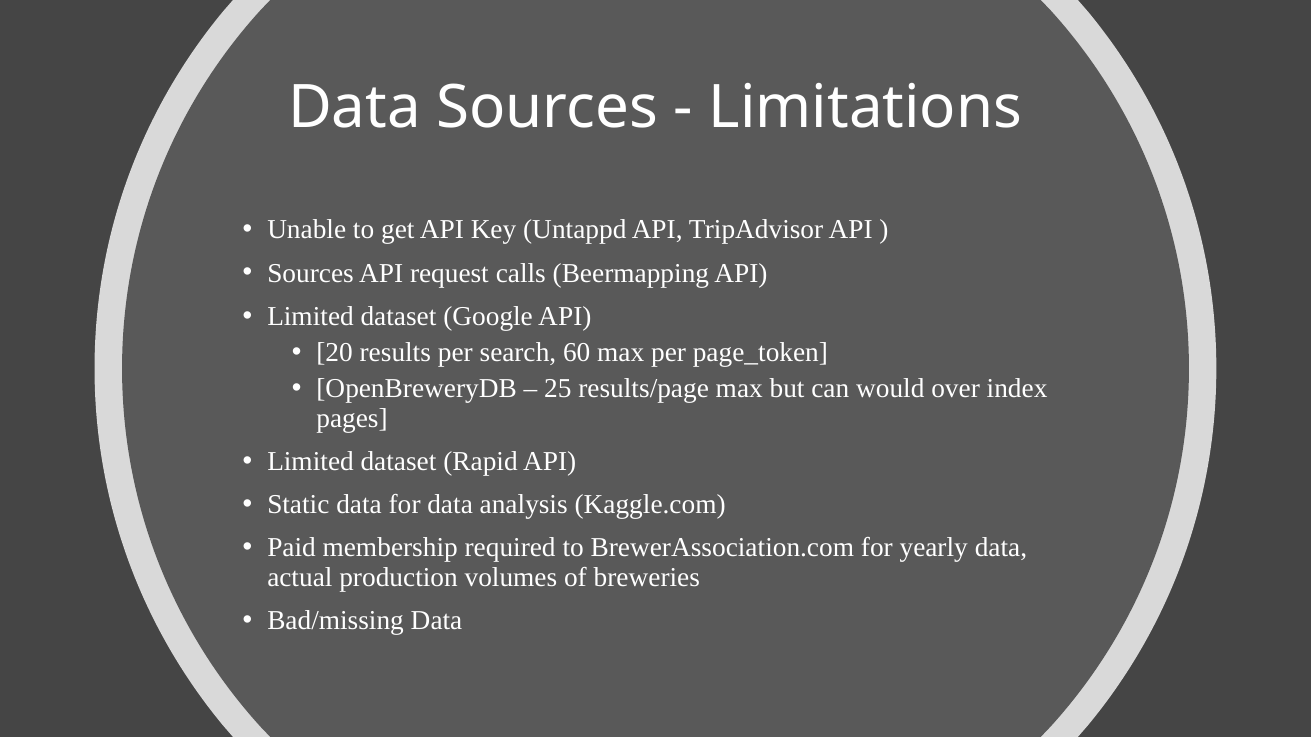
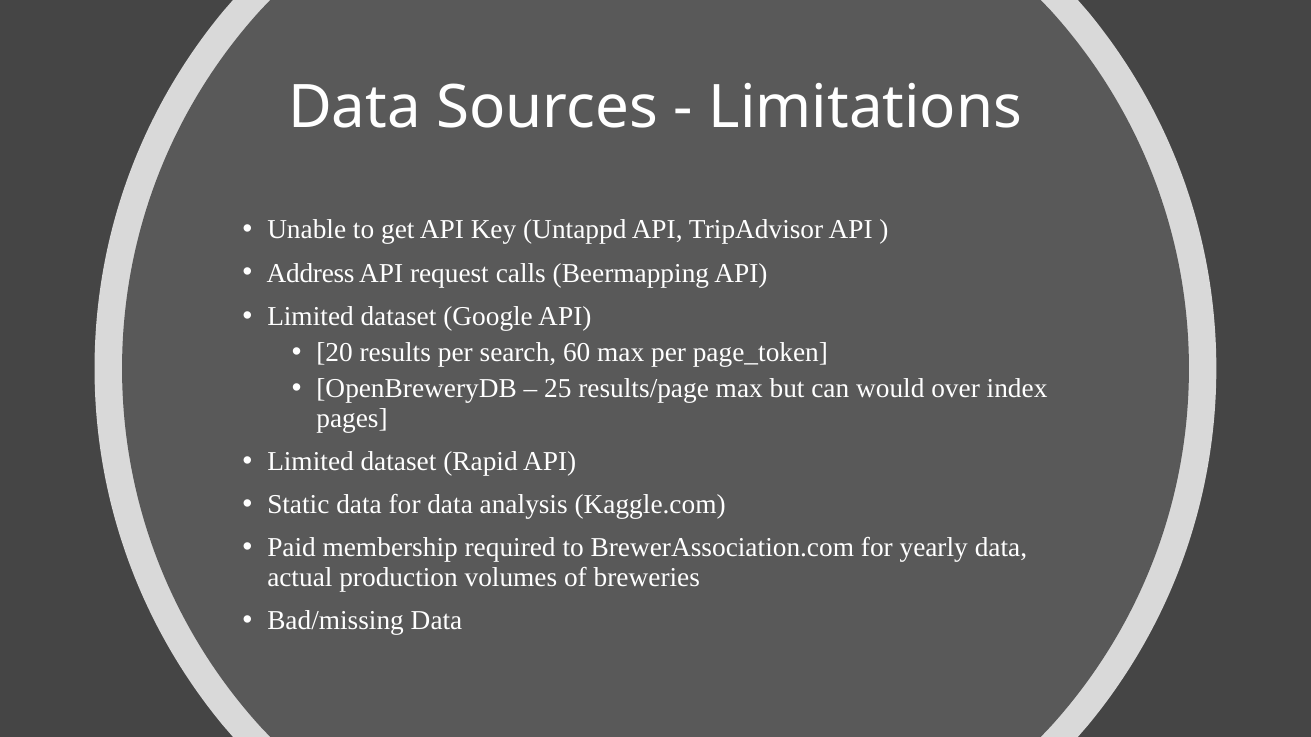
Sources at (311, 273): Sources -> Address
